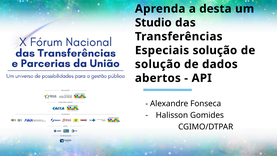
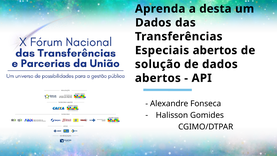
Studio at (153, 23): Studio -> Dados
Especiais solução: solução -> abertos
